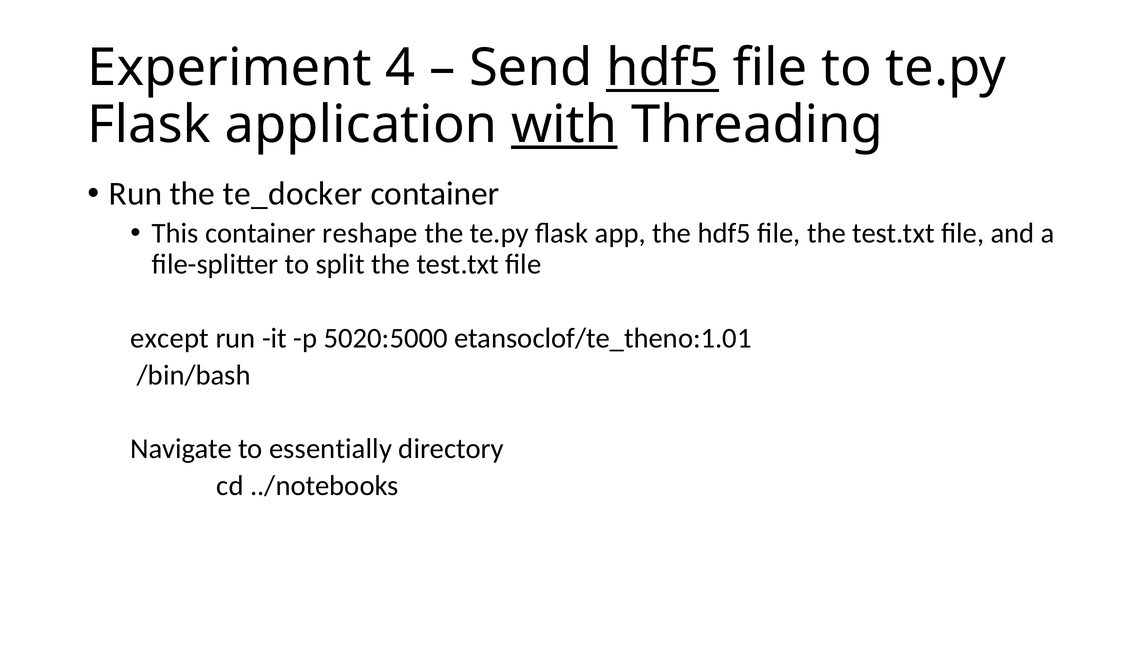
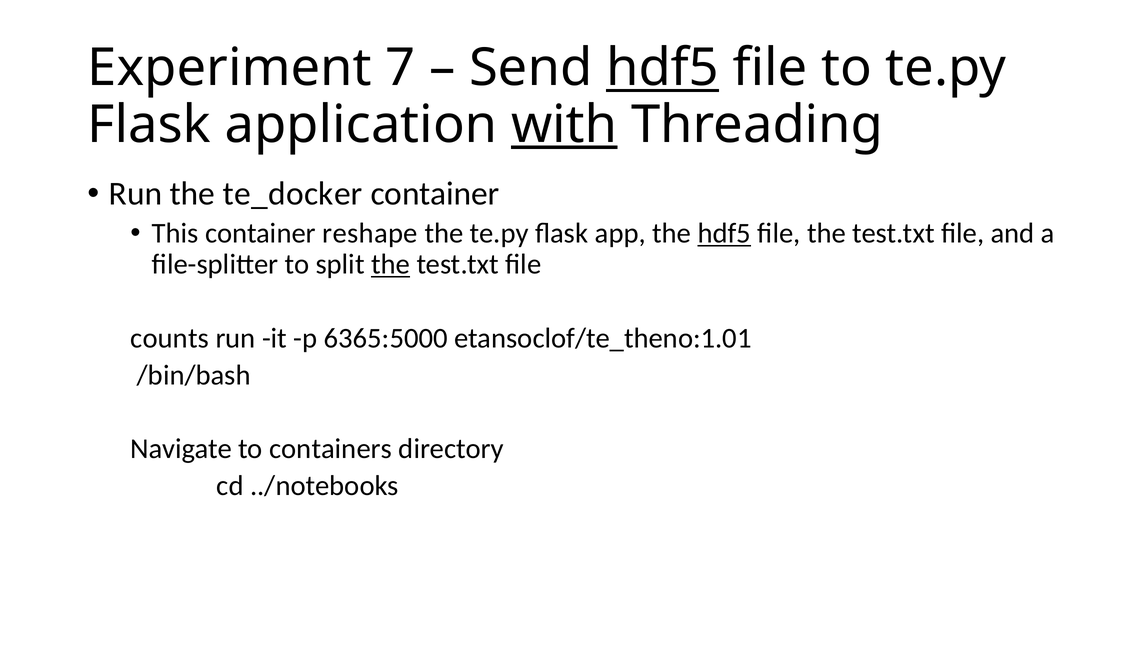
4: 4 -> 7
hdf5 at (724, 233) underline: none -> present
the at (391, 264) underline: none -> present
except: except -> counts
5020:5000: 5020:5000 -> 6365:5000
essentially: essentially -> containers
